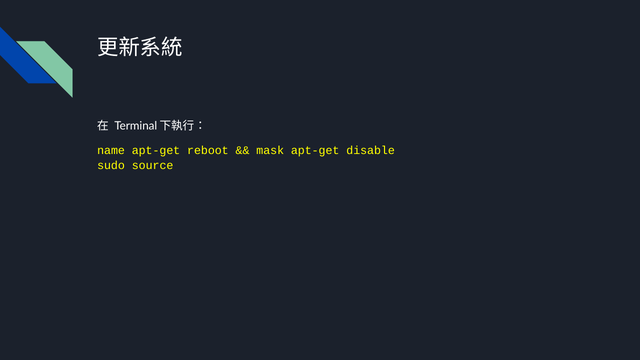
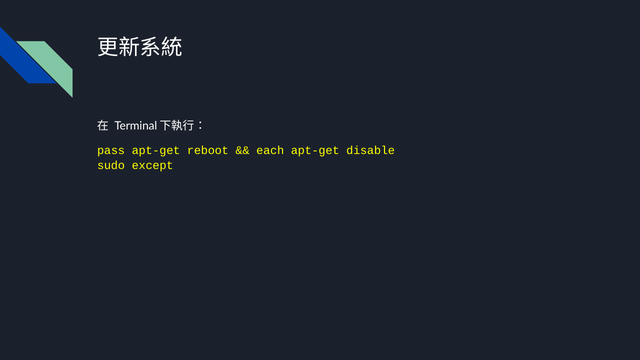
name: name -> pass
mask: mask -> each
source: source -> except
